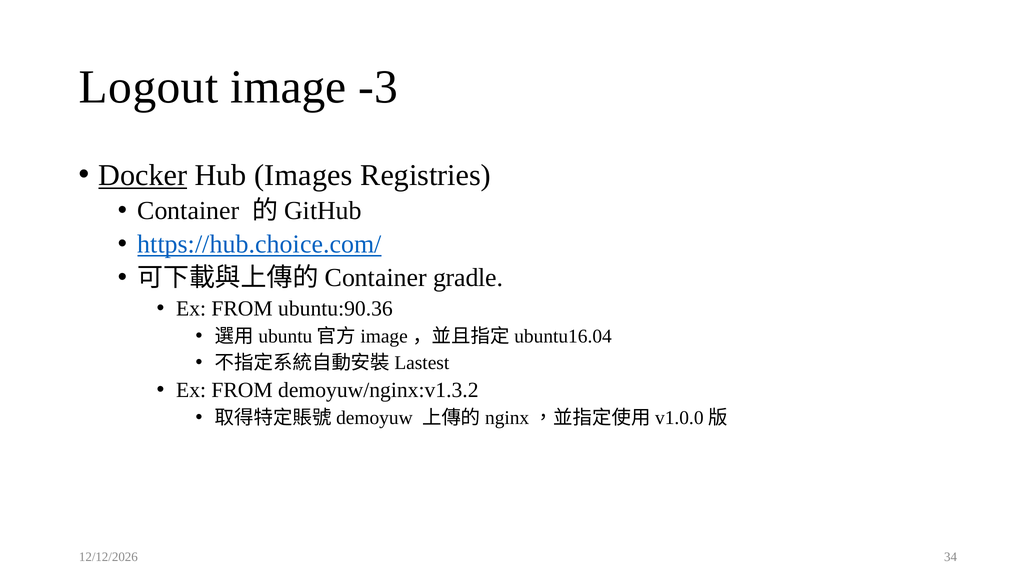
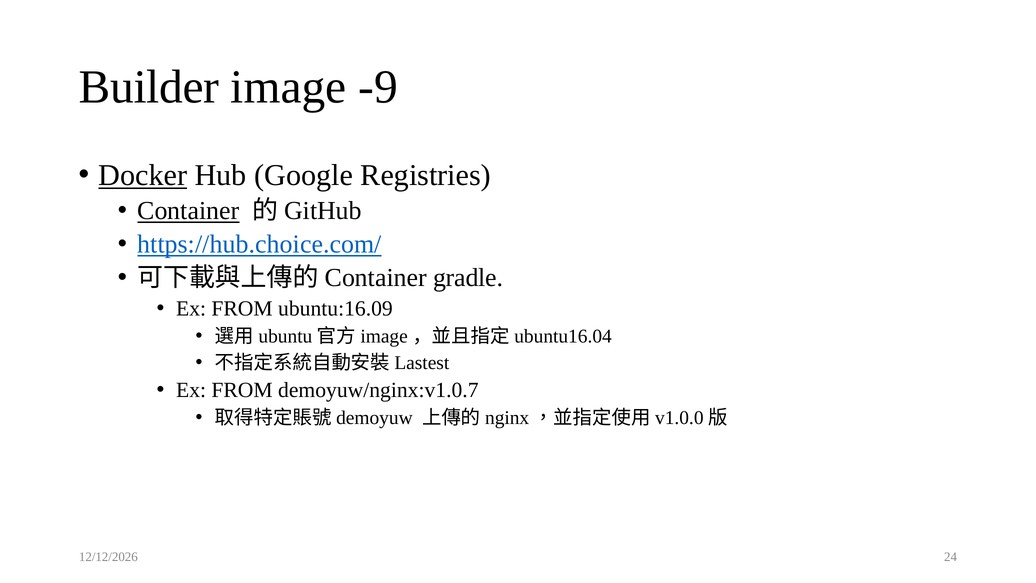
Logout: Logout -> Builder
-3: -3 -> -9
Images: Images -> Google
Container underline: none -> present
ubuntu:90.36: ubuntu:90.36 -> ubuntu:16.09
demoyuw/nginx:v1.3.2: demoyuw/nginx:v1.3.2 -> demoyuw/nginx:v1.0.7
34: 34 -> 24
